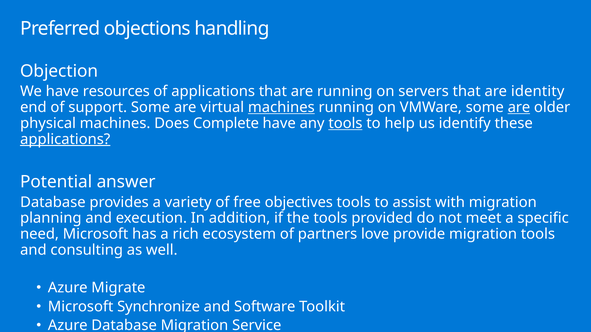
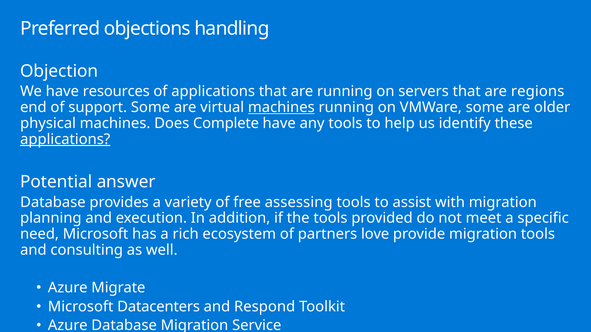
identity: identity -> regions
are at (519, 107) underline: present -> none
tools at (345, 123) underline: present -> none
objectives: objectives -> assessing
Synchronize: Synchronize -> Datacenters
Software: Software -> Respond
